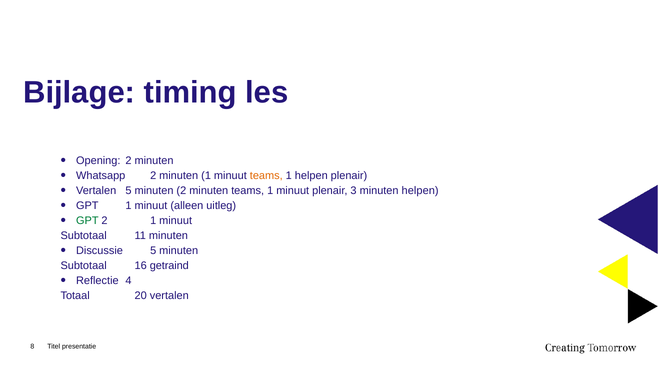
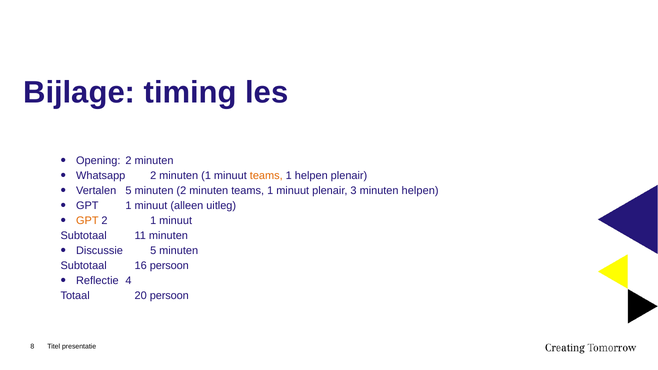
GPT at (87, 221) colour: green -> orange
16 getraind: getraind -> persoon
20 vertalen: vertalen -> persoon
